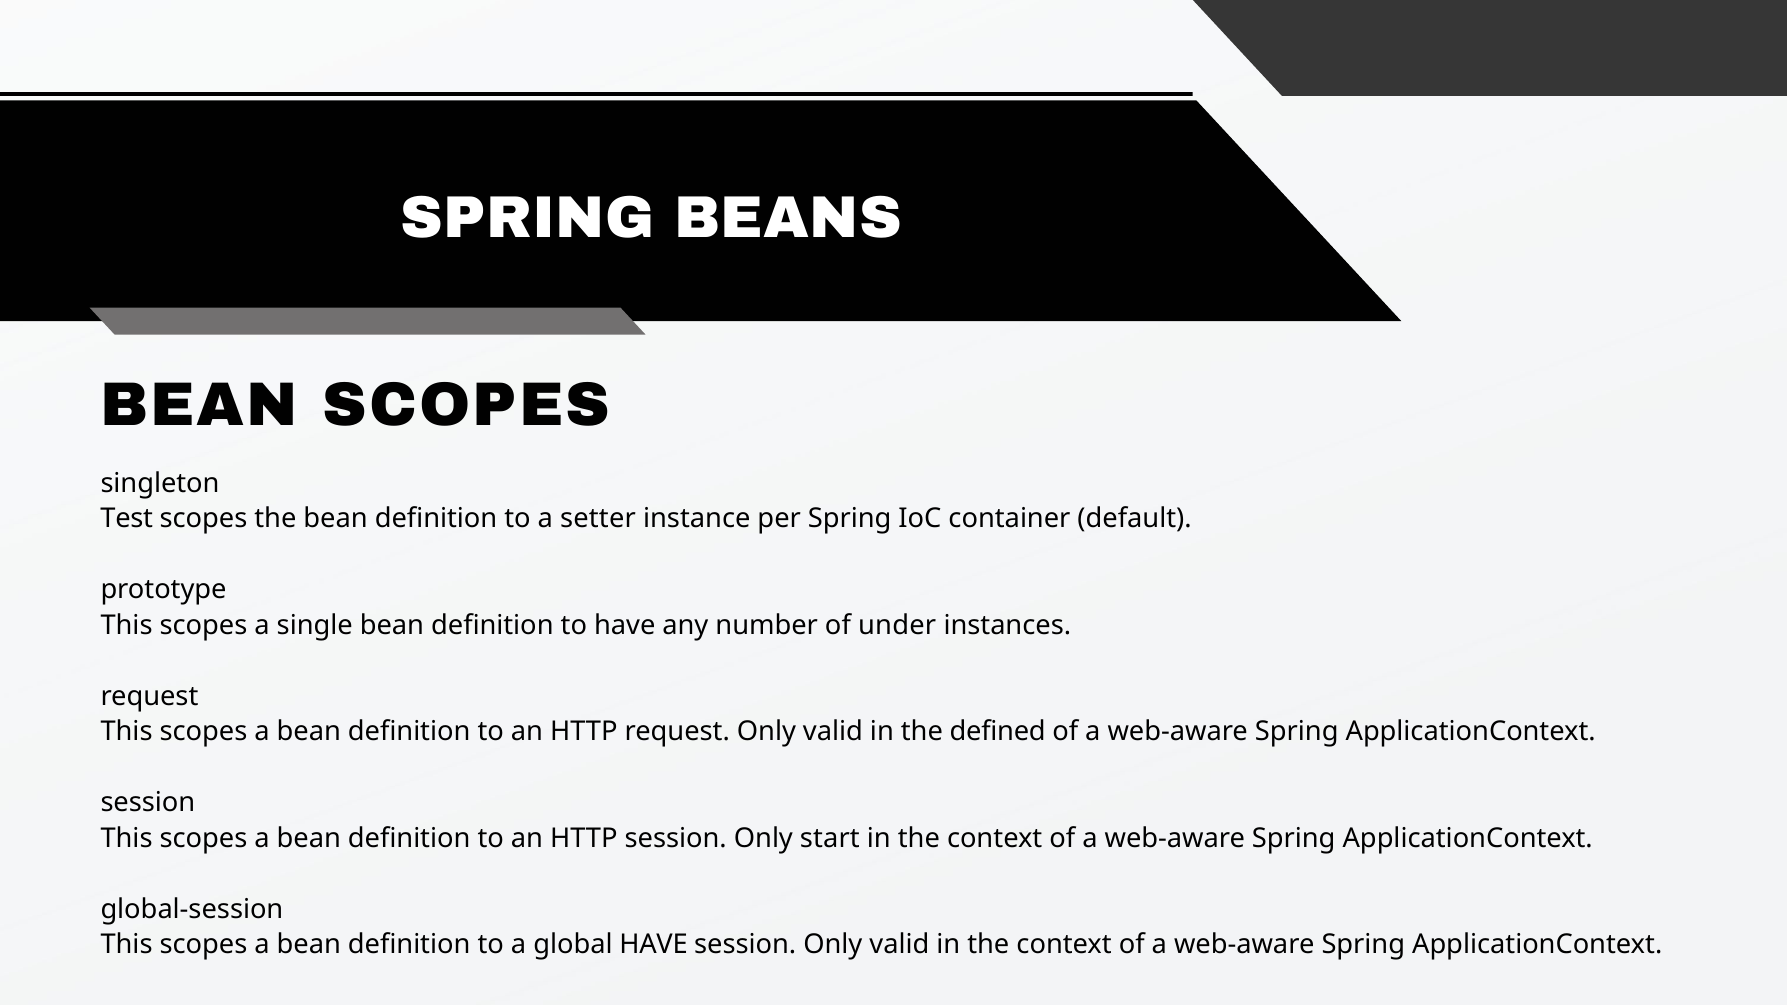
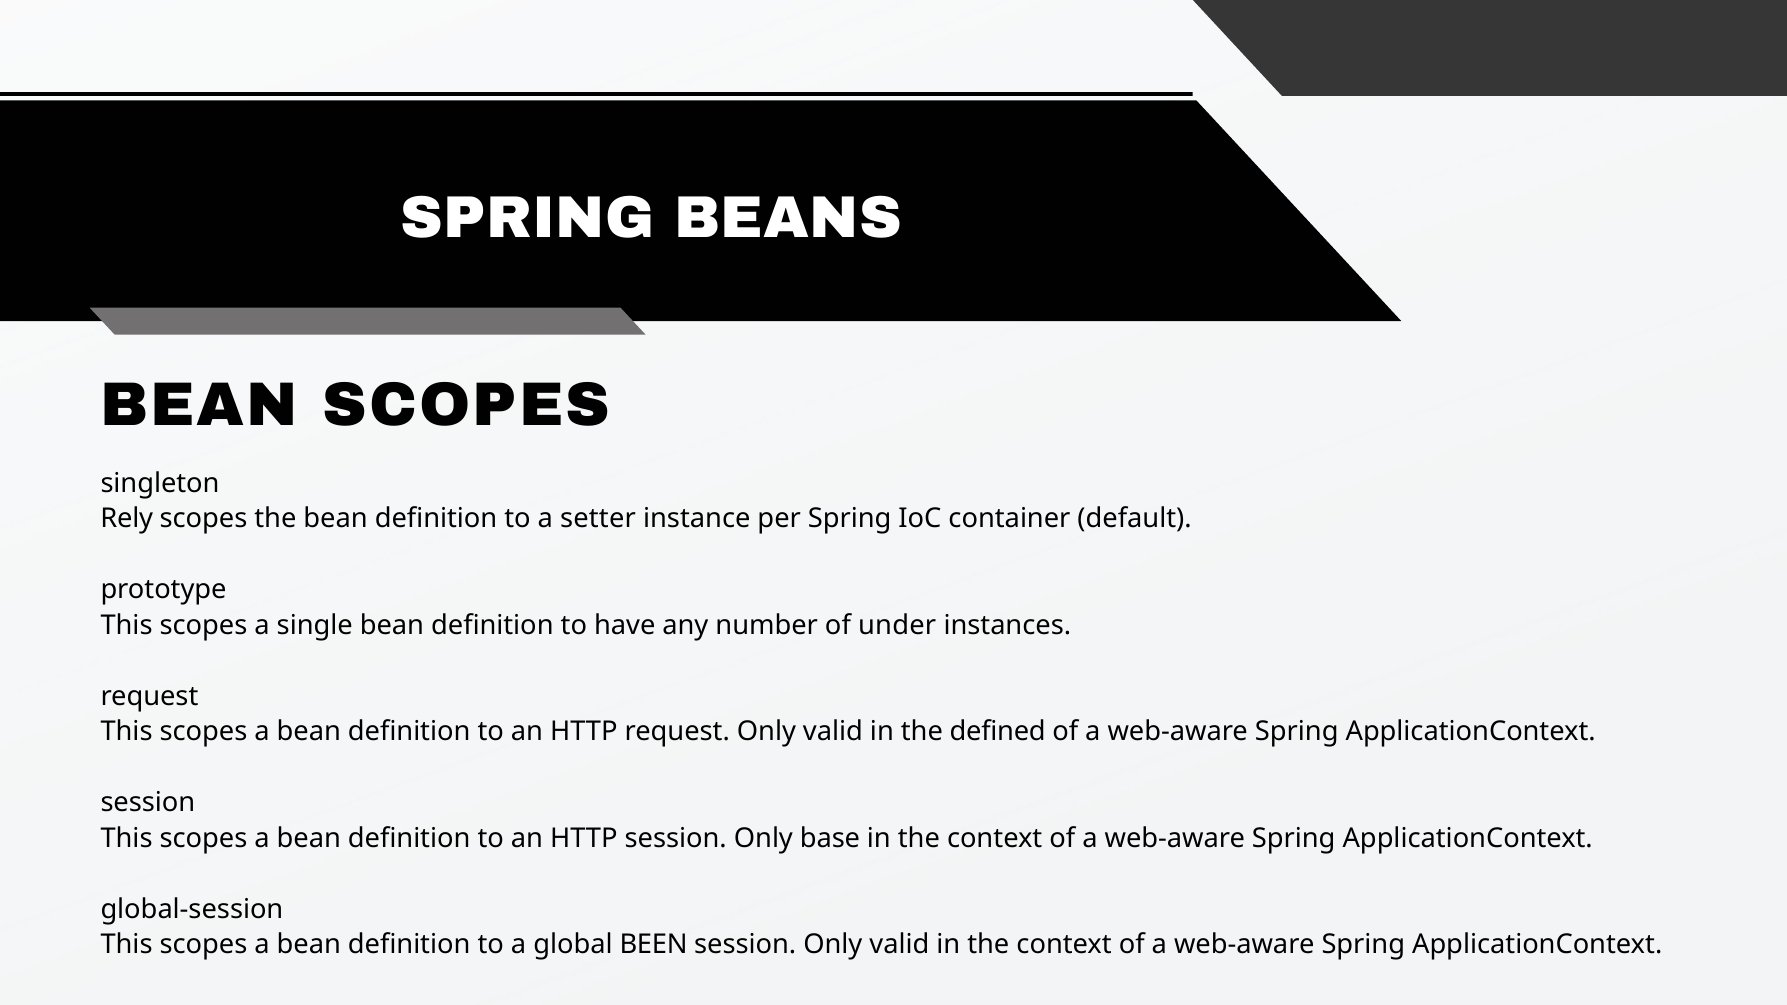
Test: Test -> Rely
start: start -> base
global HAVE: HAVE -> BEEN
